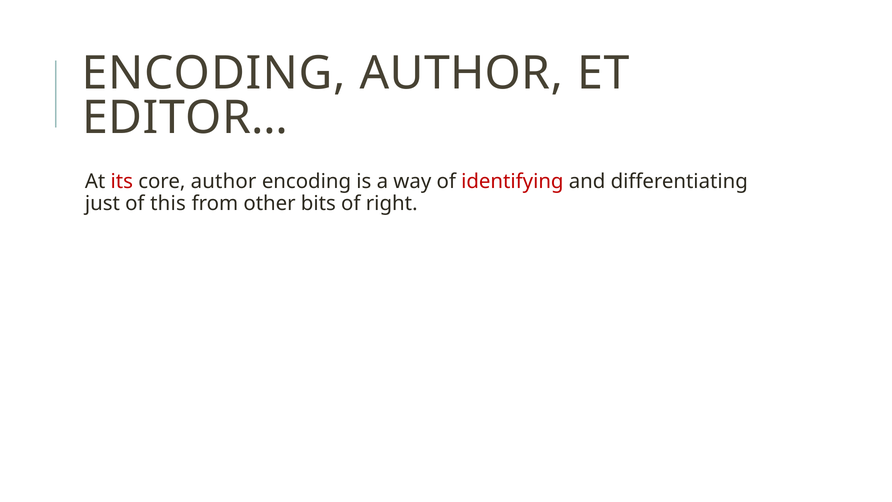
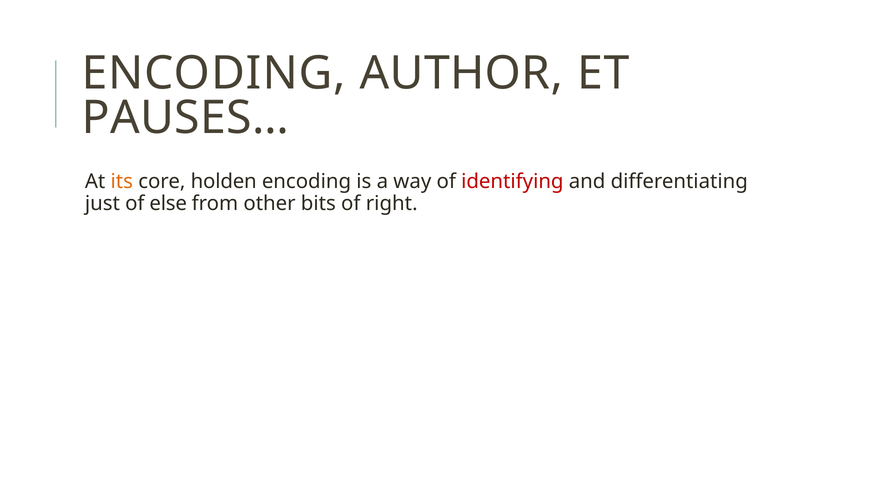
EDITOR…: EDITOR… -> PAUSES…
its colour: red -> orange
core author: author -> holden
this: this -> else
